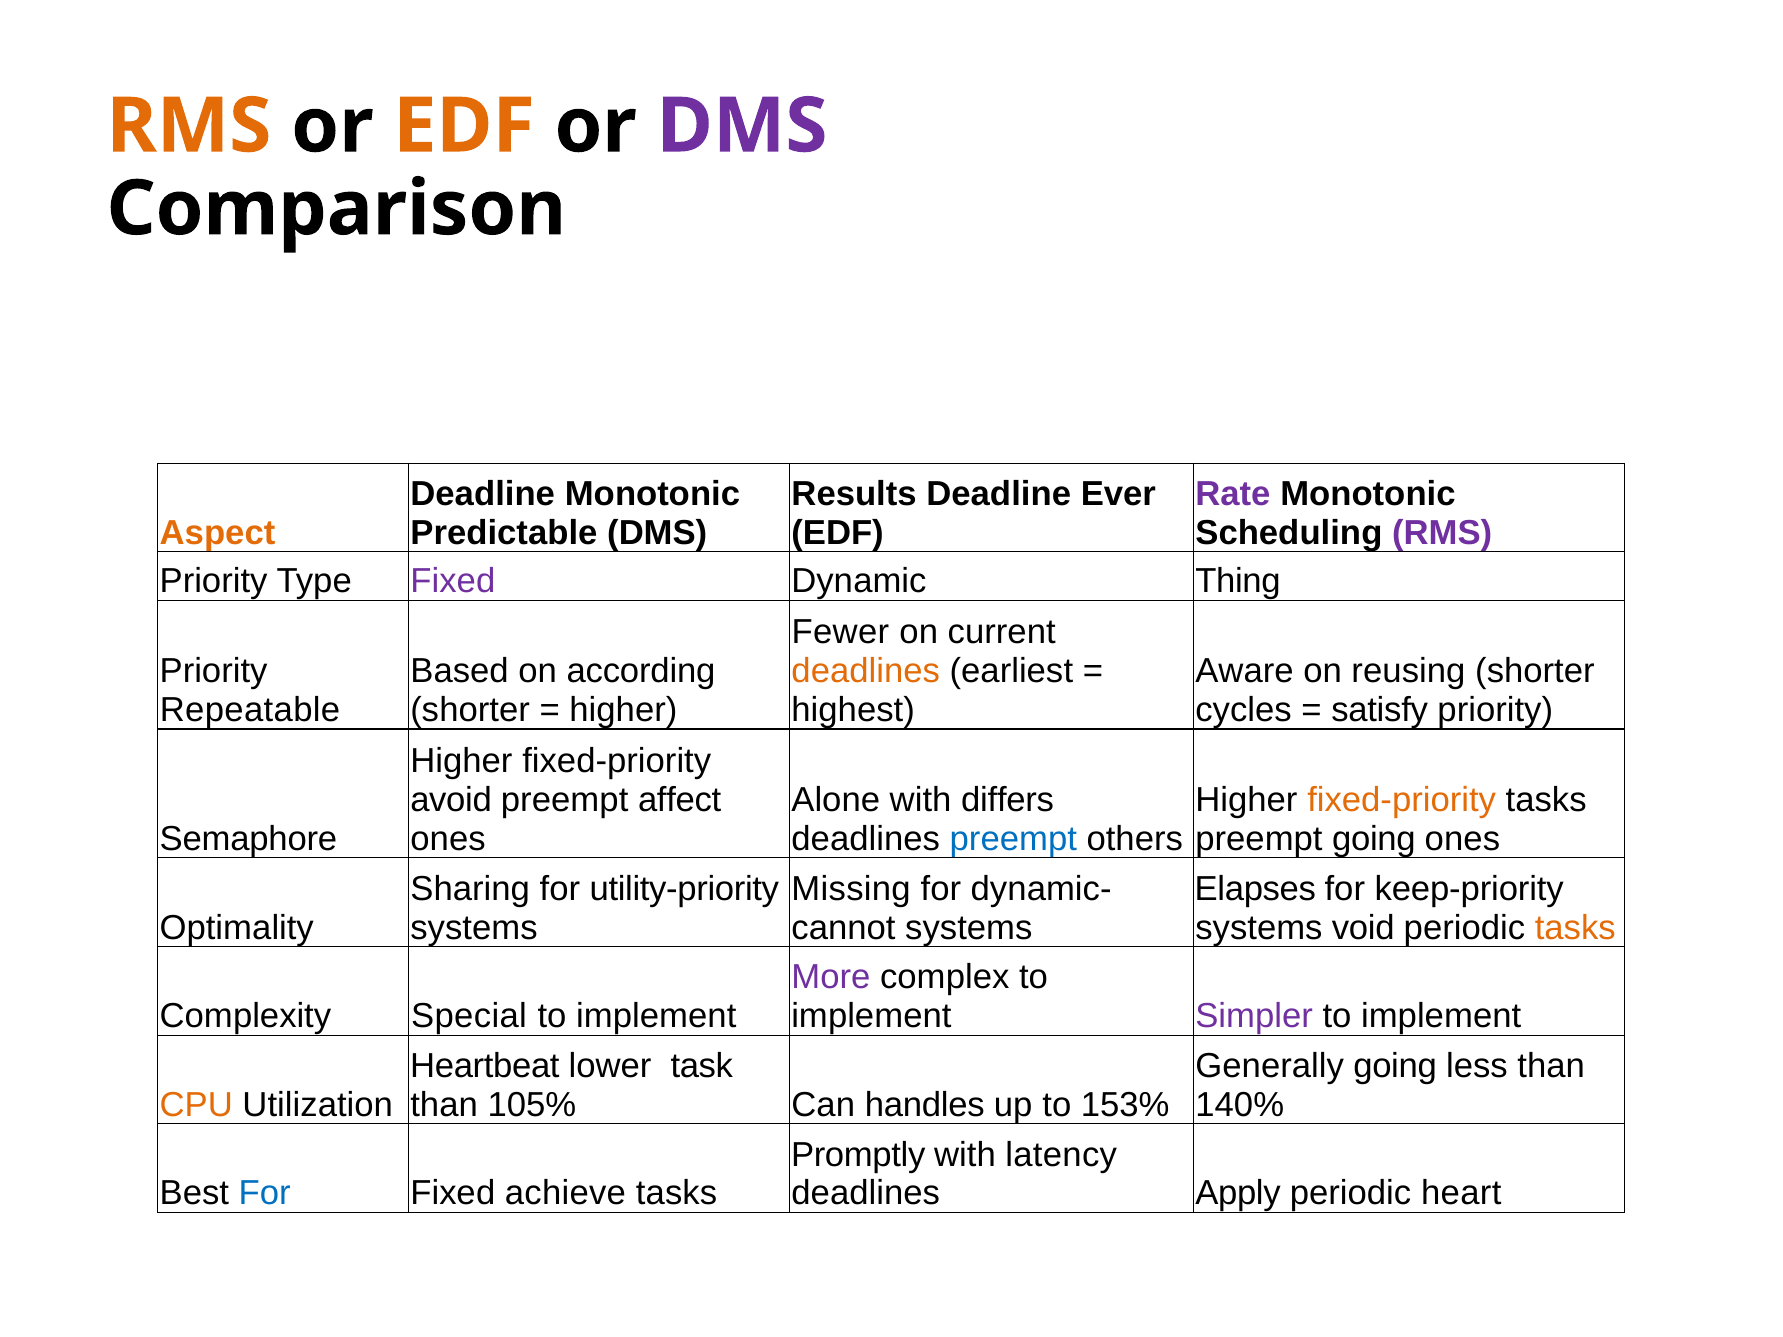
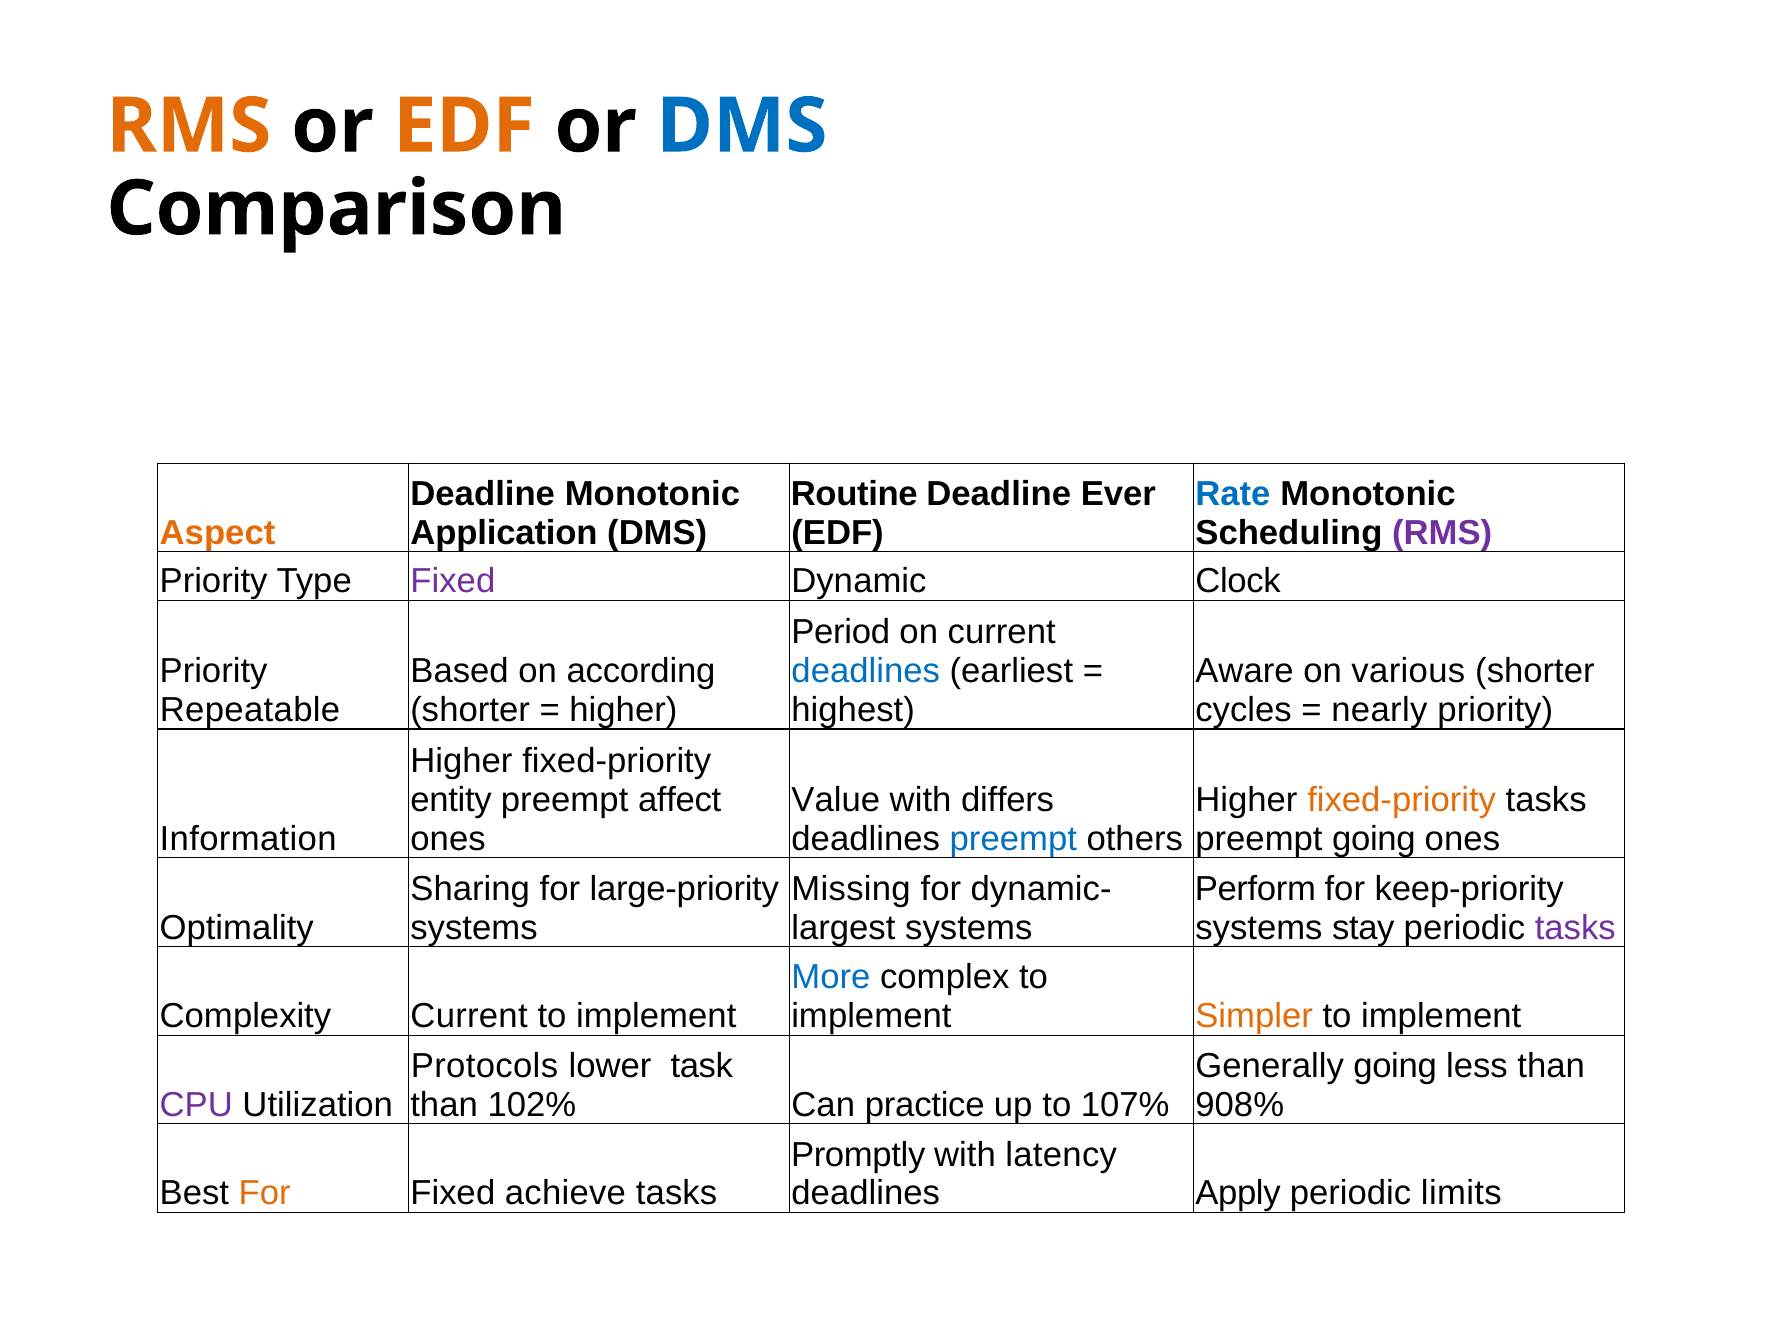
DMS at (742, 126) colour: purple -> blue
Results: Results -> Routine
Rate colour: purple -> blue
Predictable: Predictable -> Application
Thing: Thing -> Clock
Fewer: Fewer -> Period
deadlines at (866, 671) colour: orange -> blue
reusing: reusing -> various
satisfy: satisfy -> nearly
avoid: avoid -> entity
Alone: Alone -> Value
Semaphore: Semaphore -> Information
utility-priority: utility-priority -> large-priority
Elapses: Elapses -> Perform
cannot: cannot -> largest
void: void -> stay
tasks at (1575, 928) colour: orange -> purple
More colour: purple -> blue
Complexity Special: Special -> Current
Simpler colour: purple -> orange
Heartbeat: Heartbeat -> Protocols
CPU colour: orange -> purple
105%: 105% -> 102%
handles: handles -> practice
153%: 153% -> 107%
140%: 140% -> 908%
For at (265, 1194) colour: blue -> orange
heart: heart -> limits
